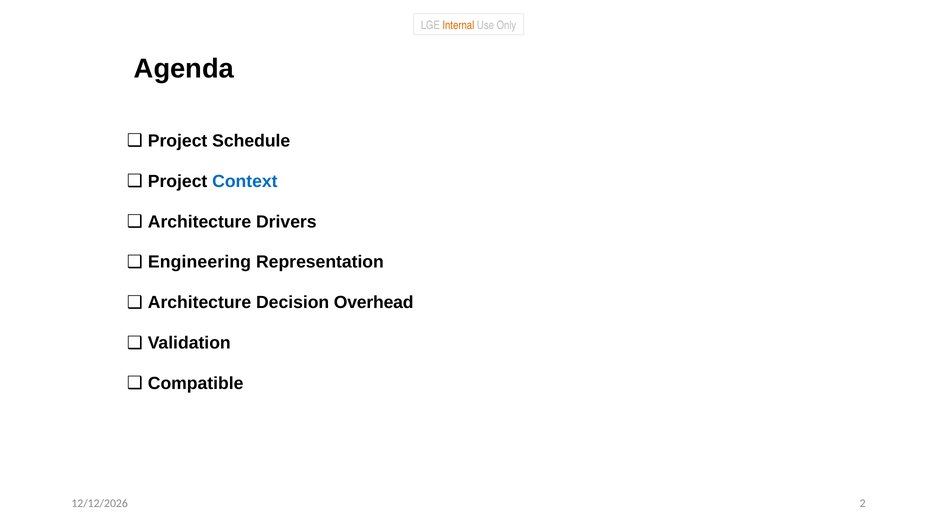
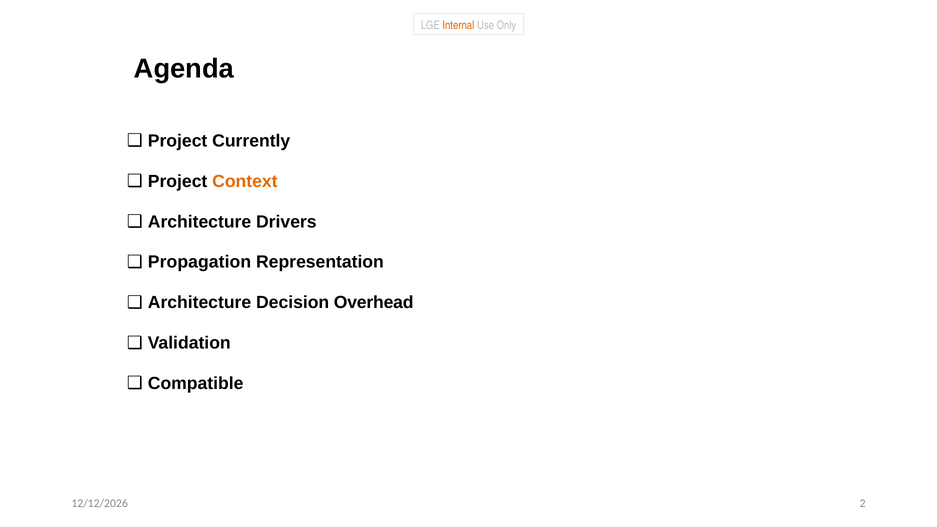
Schedule: Schedule -> Currently
Context colour: blue -> orange
Engineering: Engineering -> Propagation
